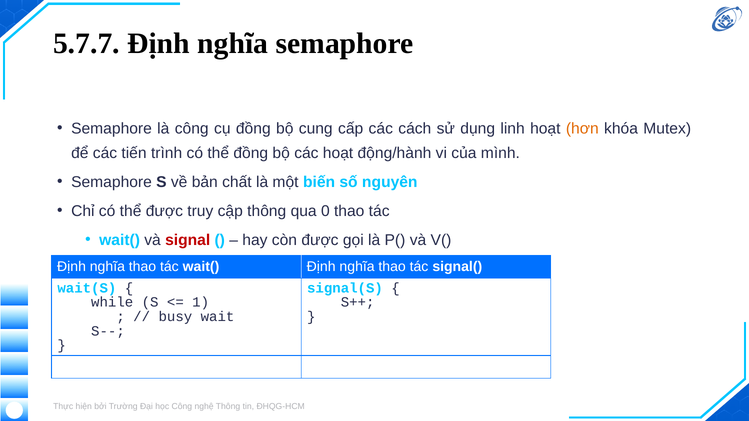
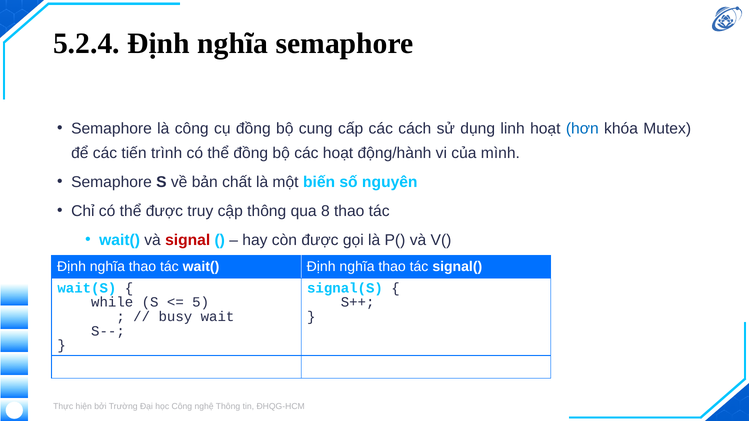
5.7.7: 5.7.7 -> 5.2.4
hơn colour: orange -> blue
0: 0 -> 8
1: 1 -> 5
